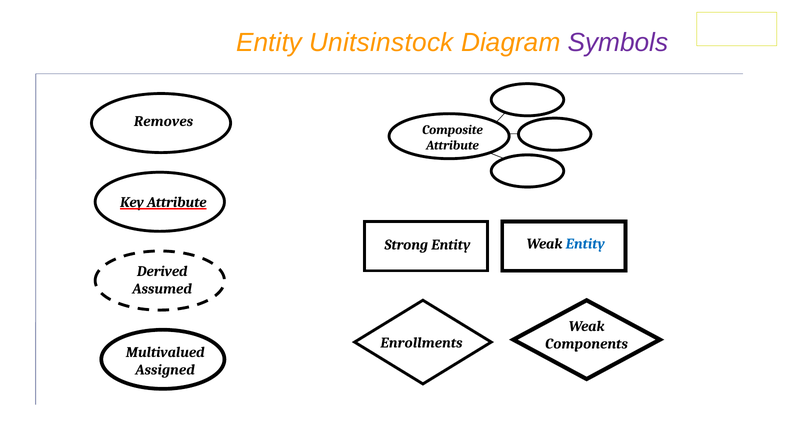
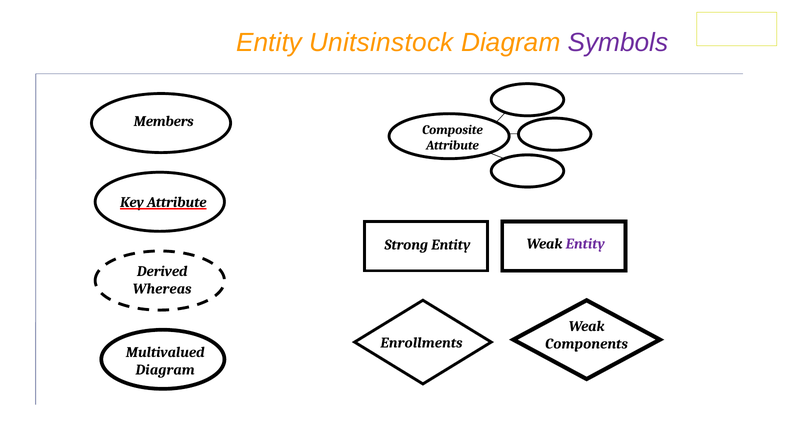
Removes: Removes -> Members
Entity at (585, 244) colour: blue -> purple
Assumed: Assumed -> Whereas
Assigned at (165, 370): Assigned -> Diagram
